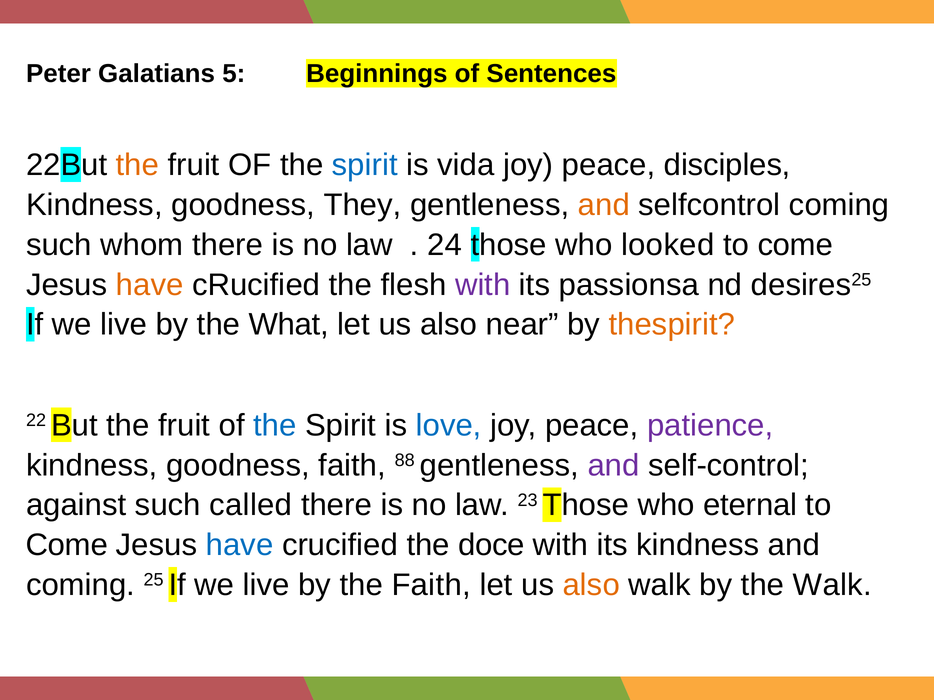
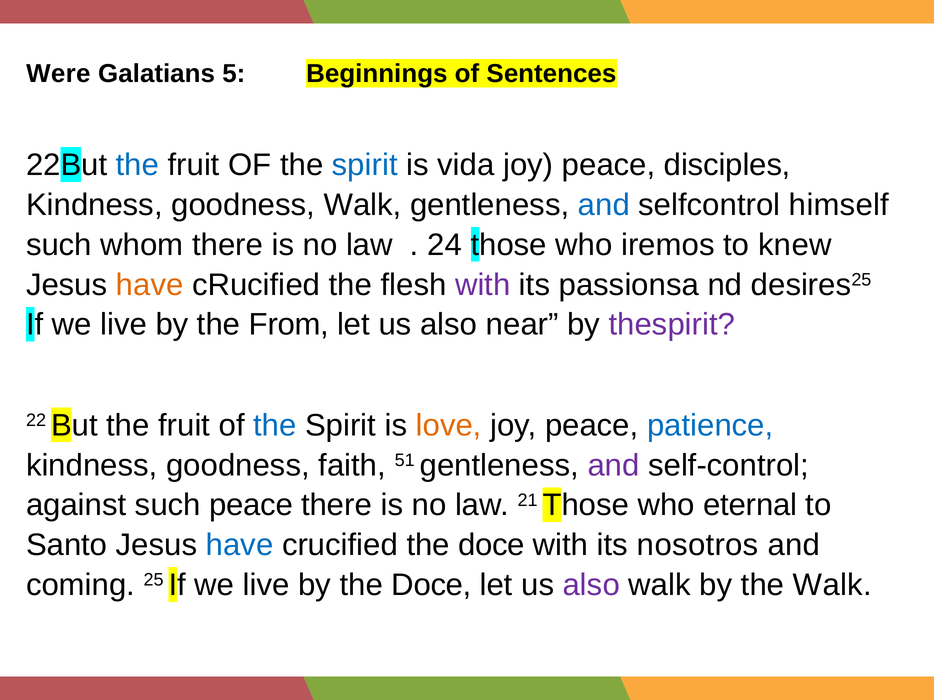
Peter: Peter -> Were
the at (137, 165) colour: orange -> blue
goodness They: They -> Walk
and at (604, 205) colour: orange -> blue
selfcontrol coming: coming -> himself
looked: looked -> iremos
come at (795, 245): come -> knew
What: What -> From
thespirit colour: orange -> purple
love colour: blue -> orange
patience colour: purple -> blue
88: 88 -> 51
such called: called -> peace
23: 23 -> 21
Come at (67, 546): Come -> Santo
its kindness: kindness -> nosotros
by the Faith: Faith -> Doce
also at (591, 585) colour: orange -> purple
